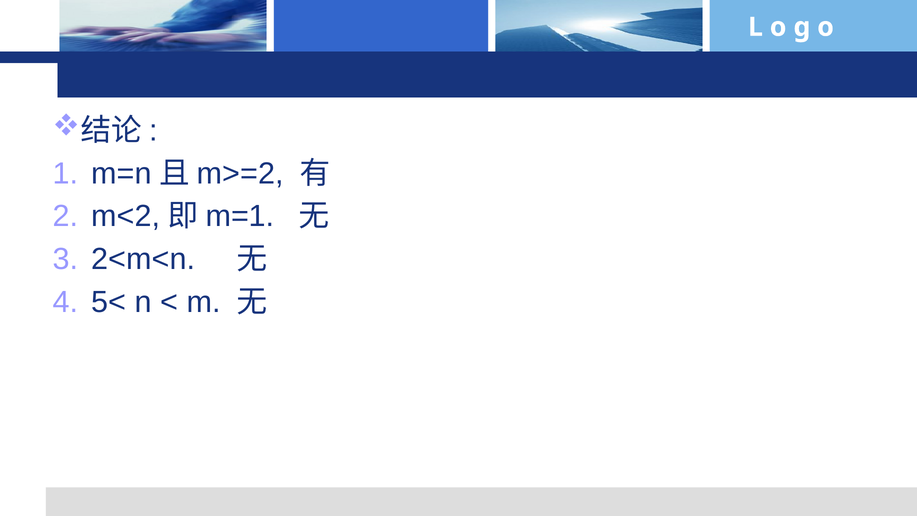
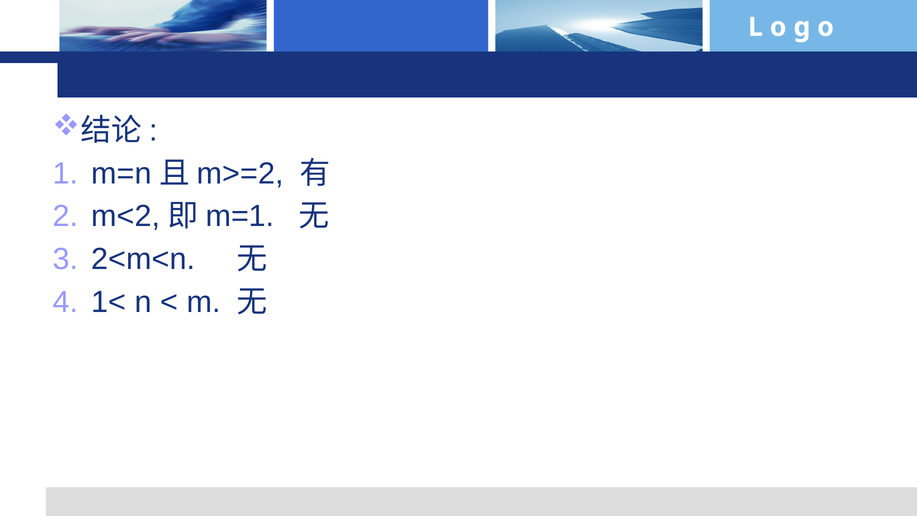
5<: 5< -> 1<
